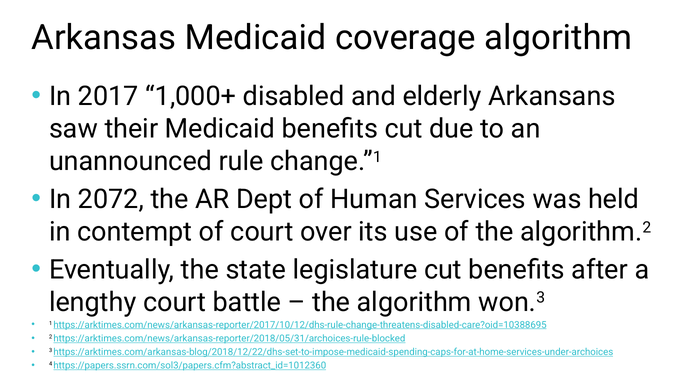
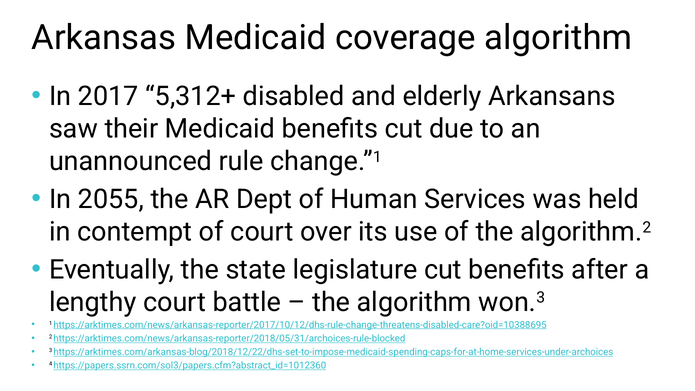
1,000+: 1,000+ -> 5,312+
2072: 2072 -> 2055
